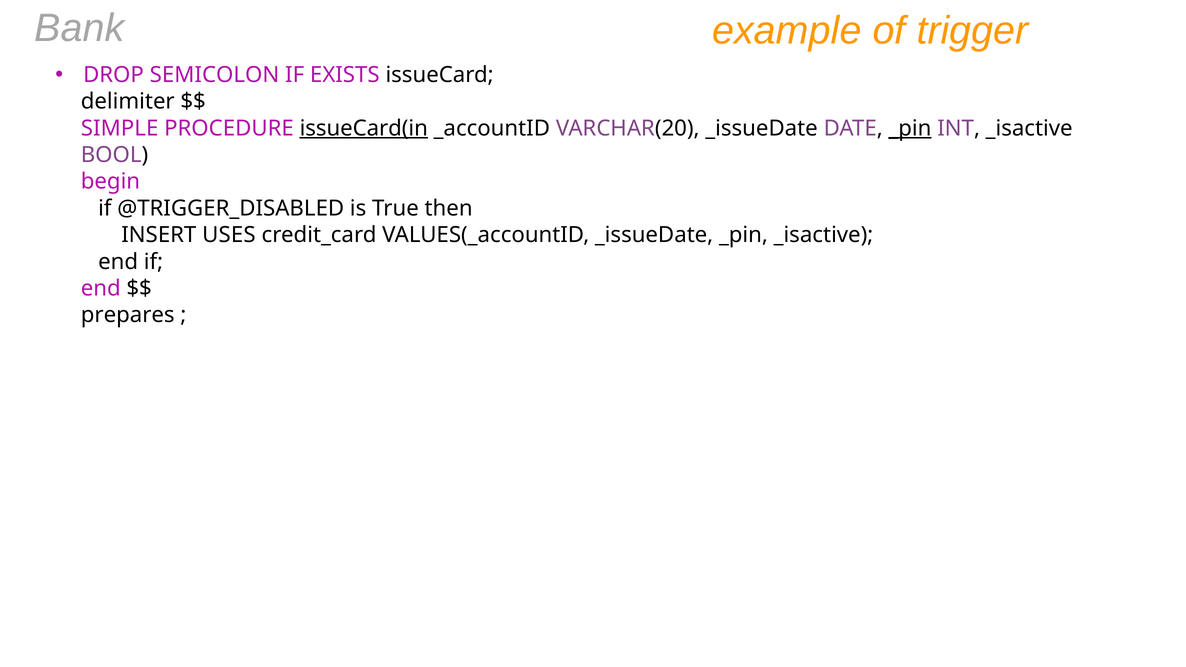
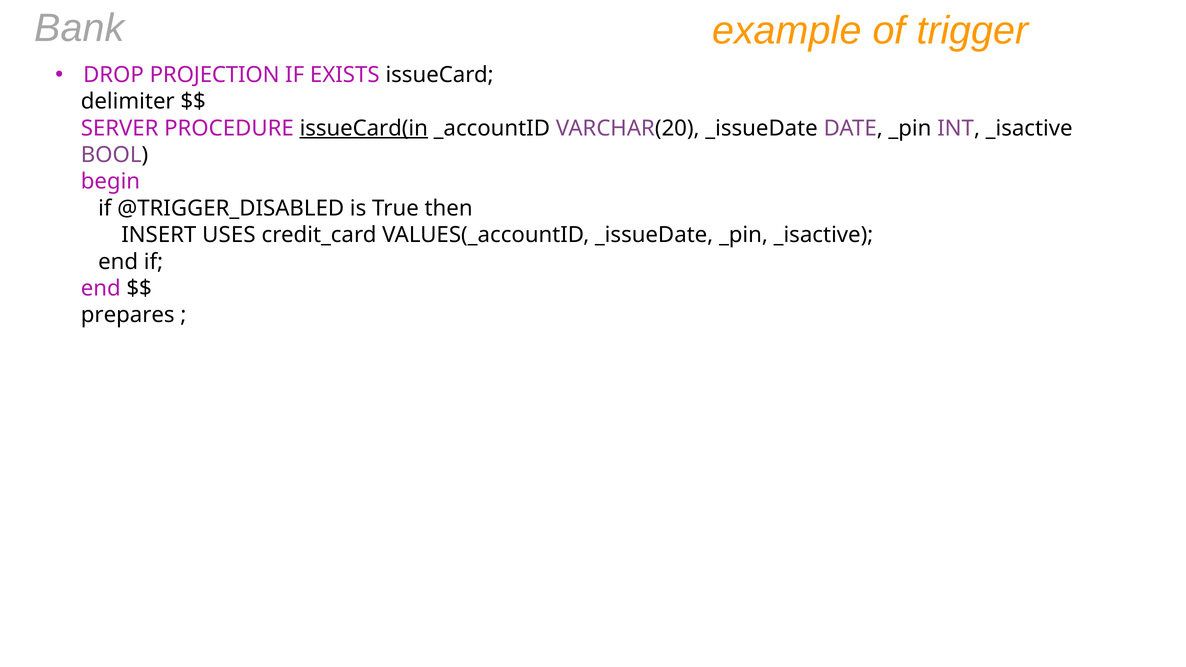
SEMICOLON: SEMICOLON -> PROJECTION
SIMPLE: SIMPLE -> SERVER
_pin at (910, 128) underline: present -> none
